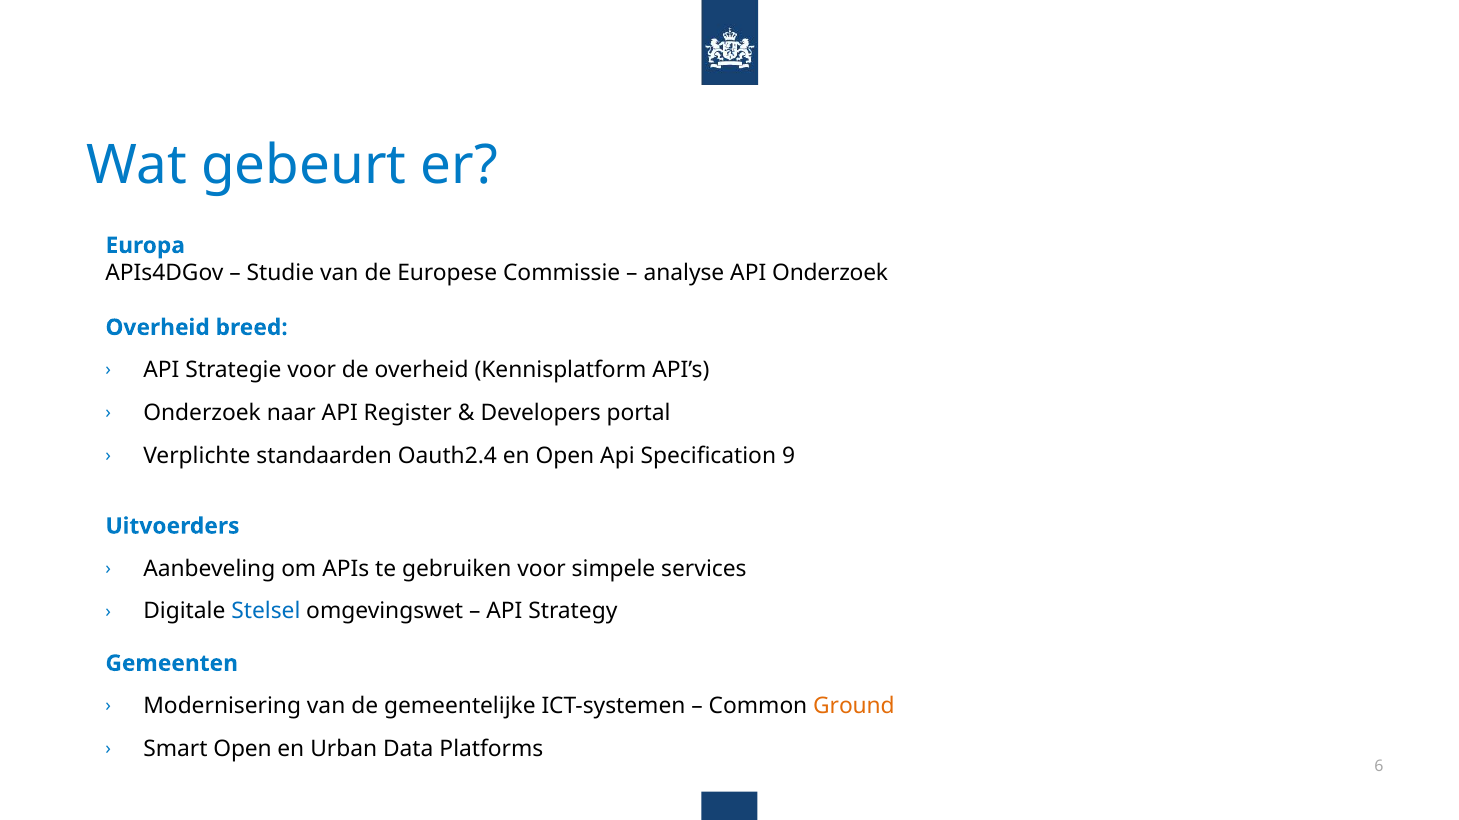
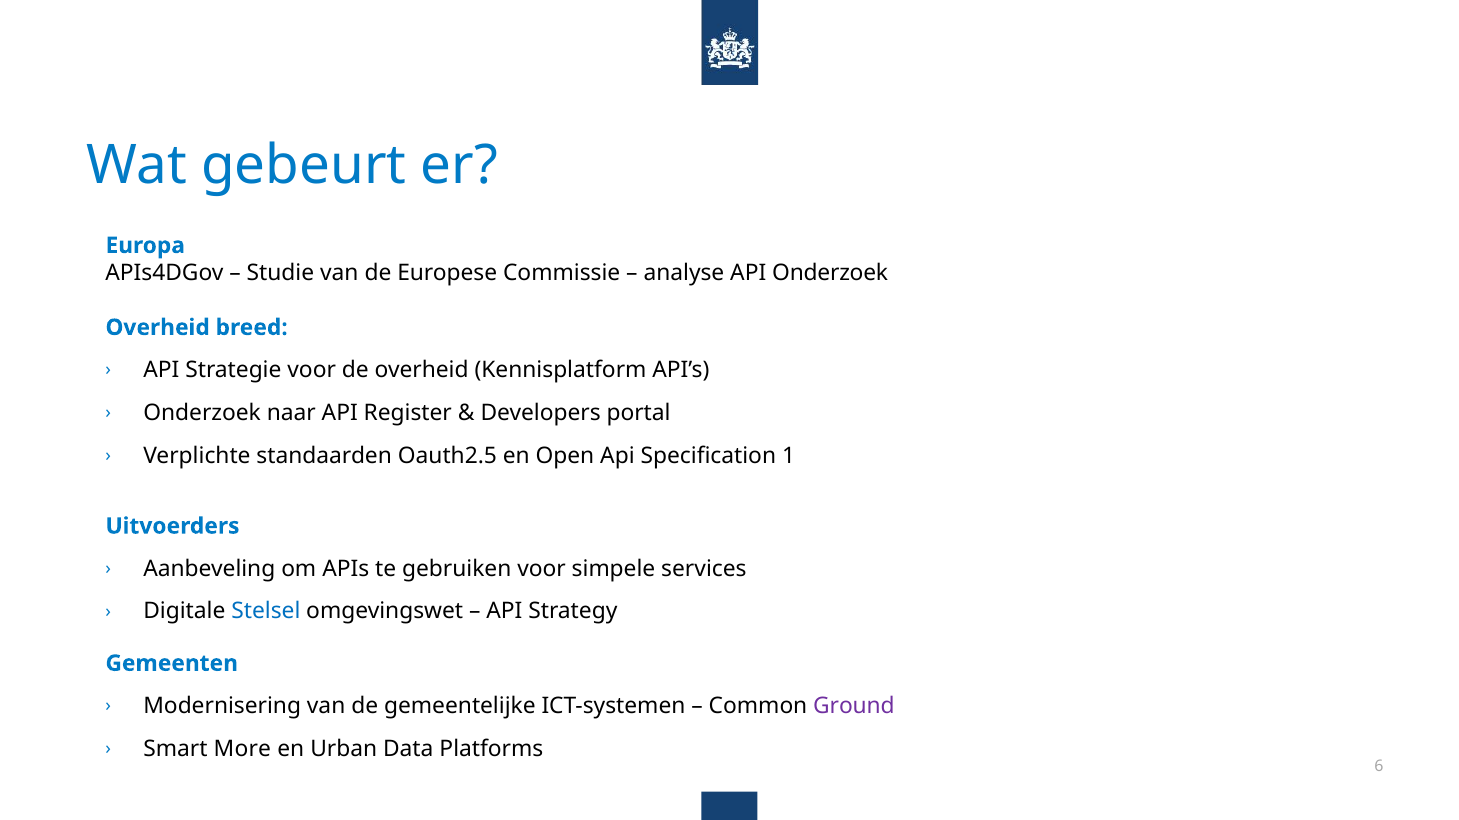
Oauth2.4: Oauth2.4 -> Oauth2.5
9: 9 -> 1
Ground colour: orange -> purple
Smart Open: Open -> More
